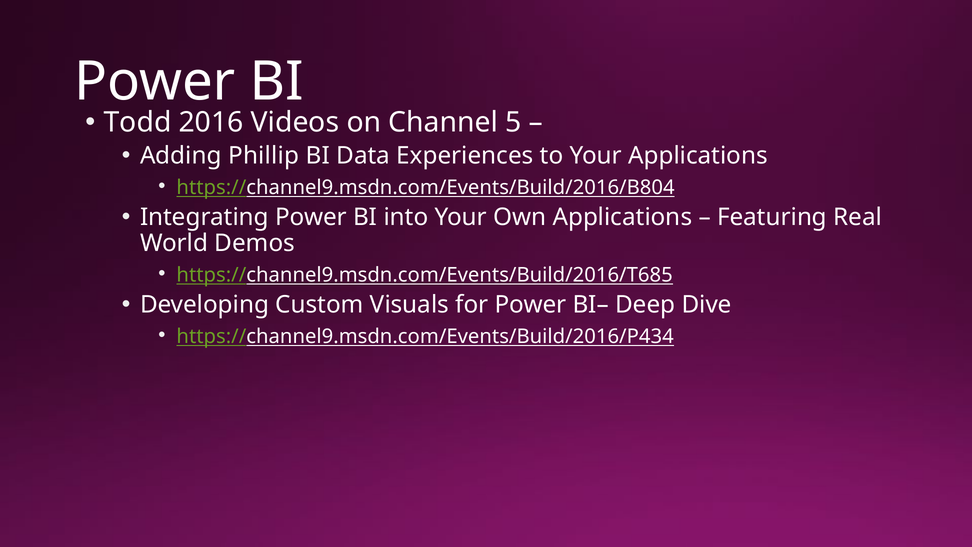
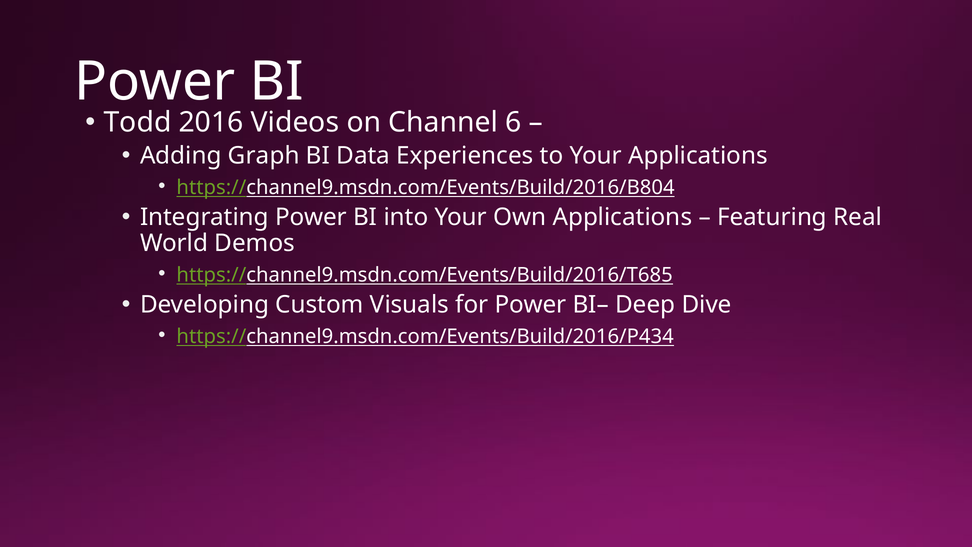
5: 5 -> 6
Phillip: Phillip -> Graph
